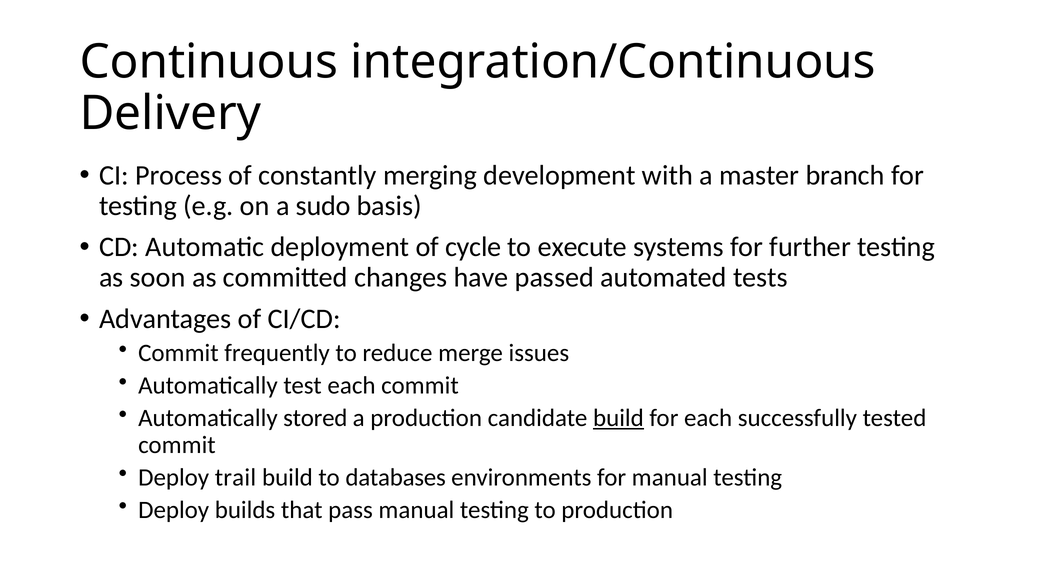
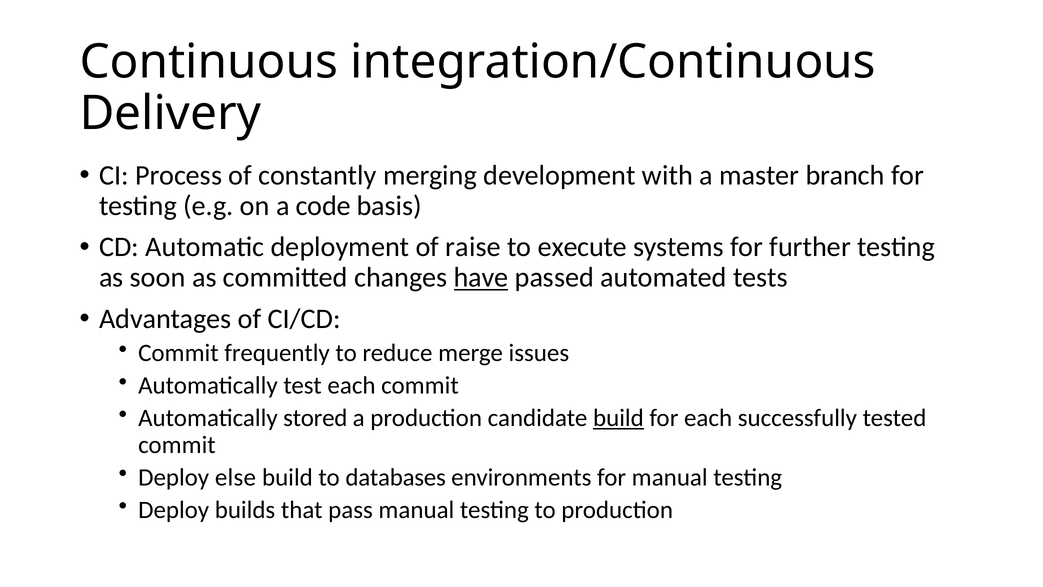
sudo: sudo -> code
cycle: cycle -> raise
have underline: none -> present
trail: trail -> else
